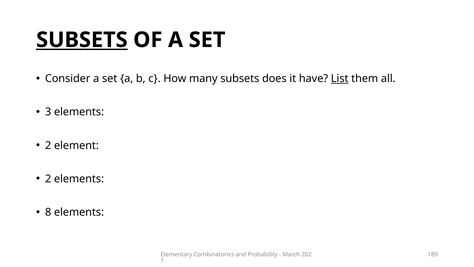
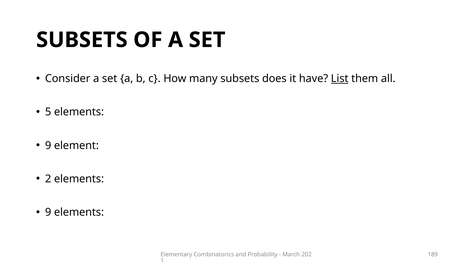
SUBSETS at (82, 40) underline: present -> none
3: 3 -> 5
2 at (48, 145): 2 -> 9
8 at (48, 212): 8 -> 9
